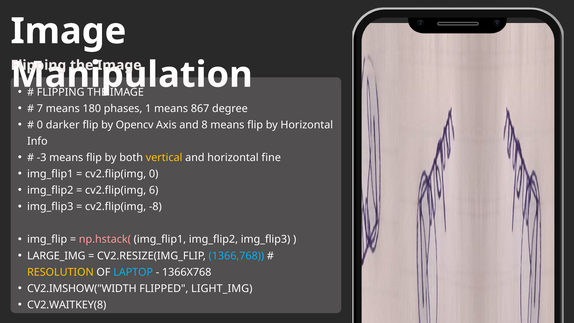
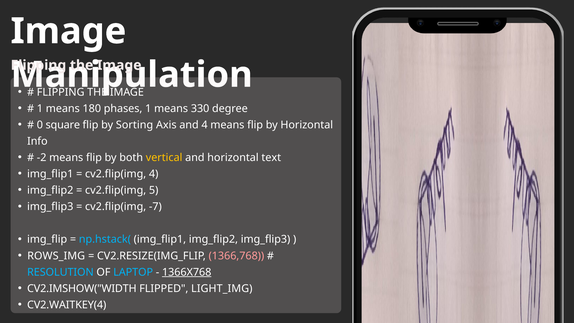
7 at (40, 108): 7 -> 1
867: 867 -> 330
darker: darker -> square
Opencv: Opencv -> Sorting
and 8: 8 -> 4
-3: -3 -> -2
fine: fine -> text
cv2.flip(img 0: 0 -> 4
6: 6 -> 5
-8: -8 -> -7
np.hstack( colour: pink -> light blue
LARGE_IMG: LARGE_IMG -> ROWS_IMG
1366,768 colour: light blue -> pink
RESOLUTION colour: yellow -> light blue
1366X768 underline: none -> present
CV2.WAITKEY(8: CV2.WAITKEY(8 -> CV2.WAITKEY(4
